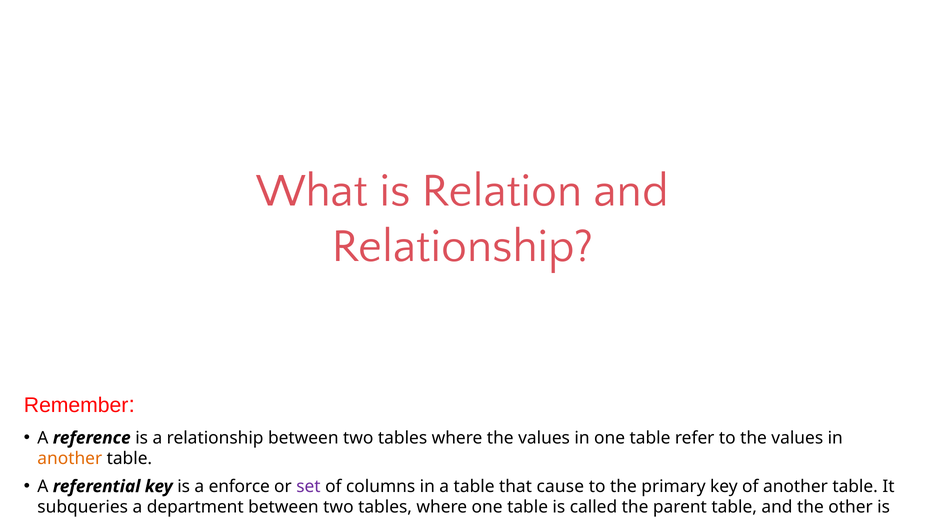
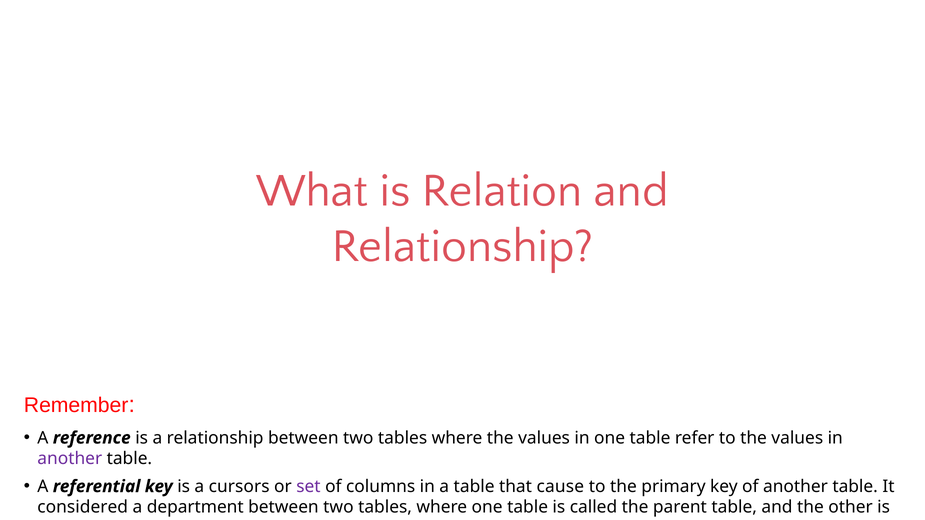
another at (70, 459) colour: orange -> purple
enforce: enforce -> cursors
subqueries: subqueries -> considered
